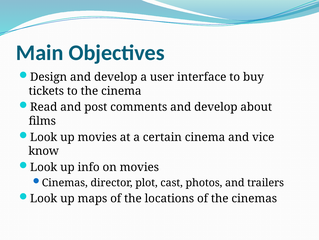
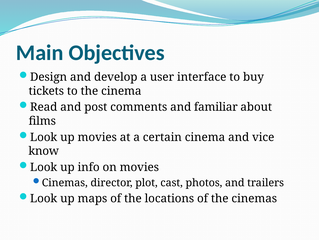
comments and develop: develop -> familiar
